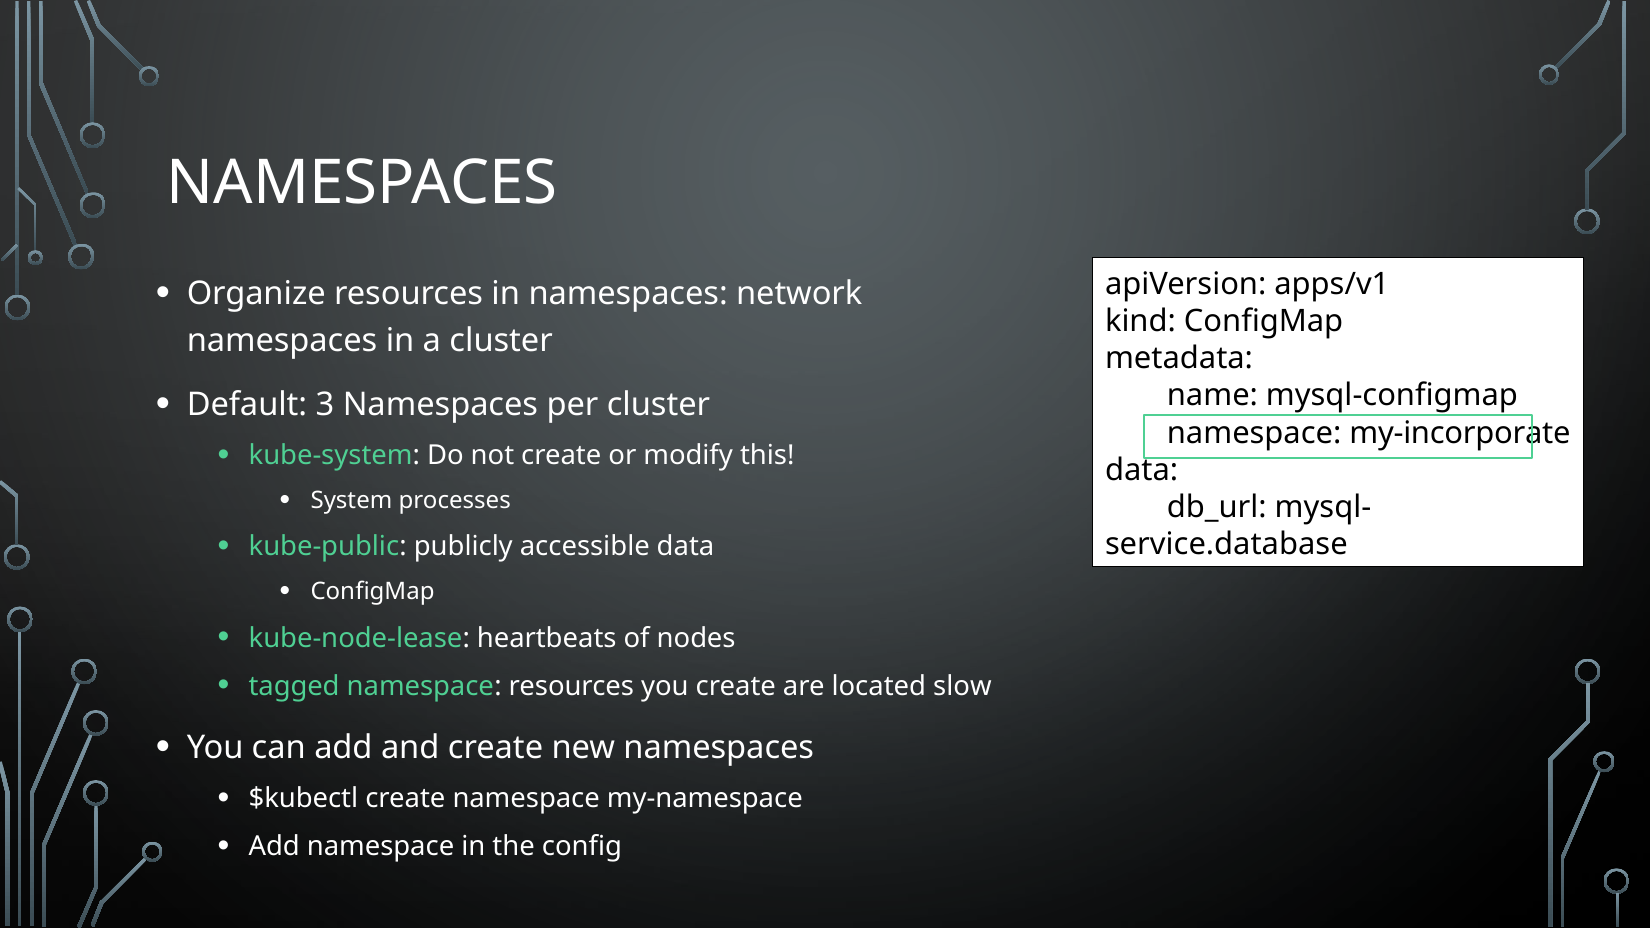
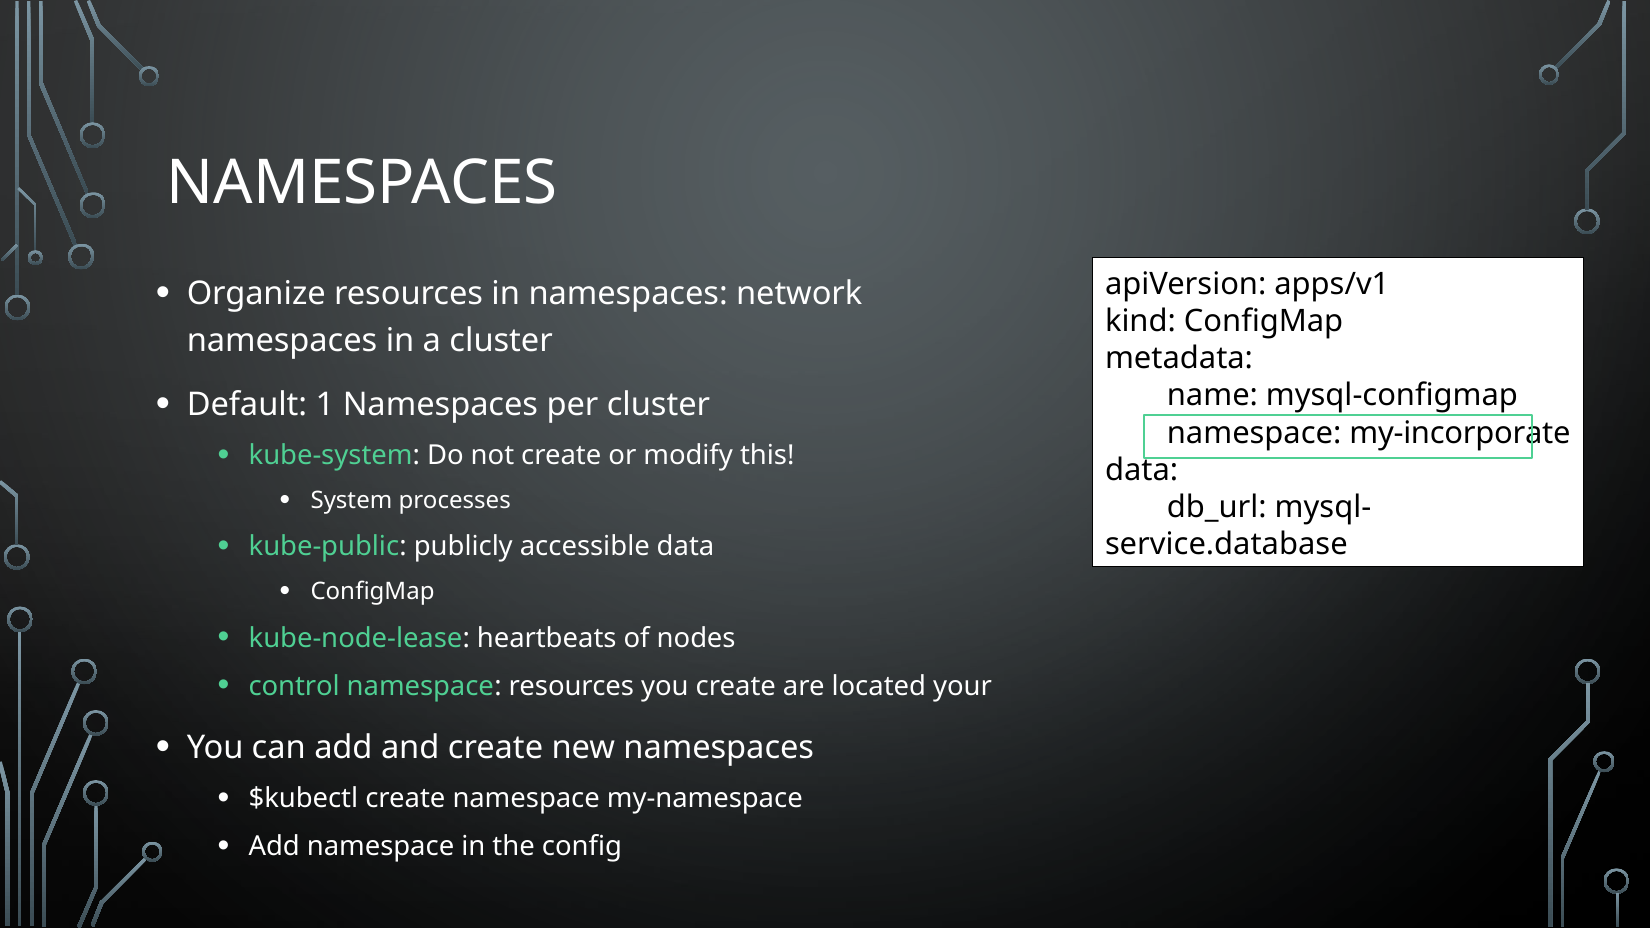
3: 3 -> 1
tagged: tagged -> control
slow: slow -> your
